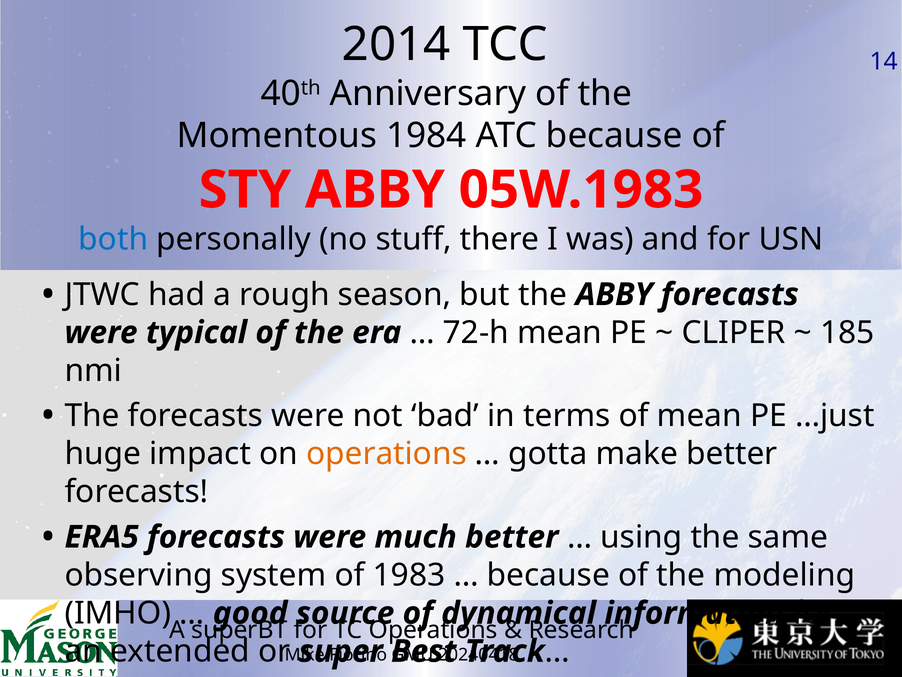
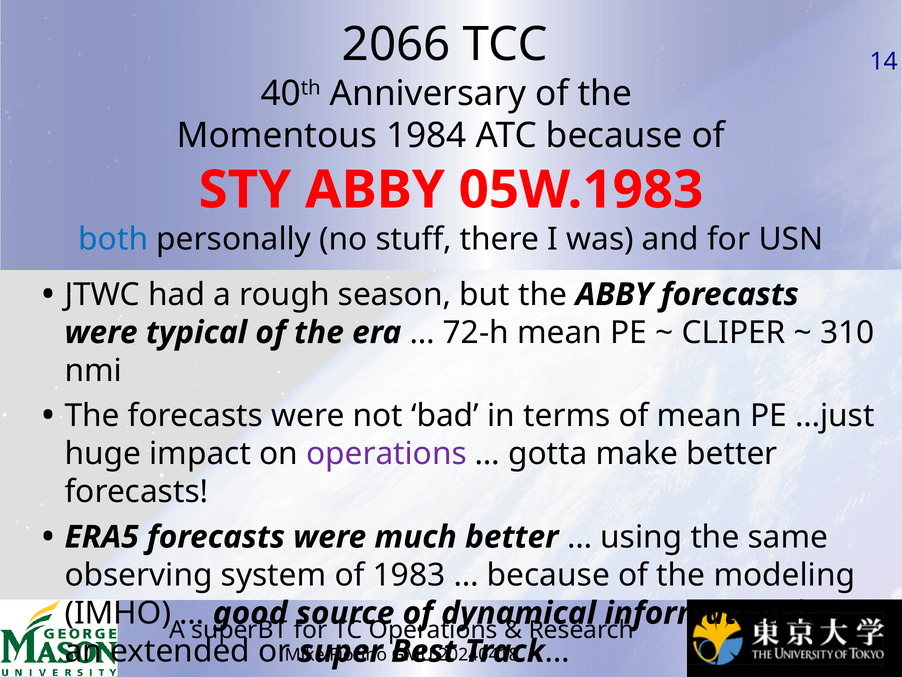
2014: 2014 -> 2066
185: 185 -> 310
operations at (387, 454) colour: orange -> purple
